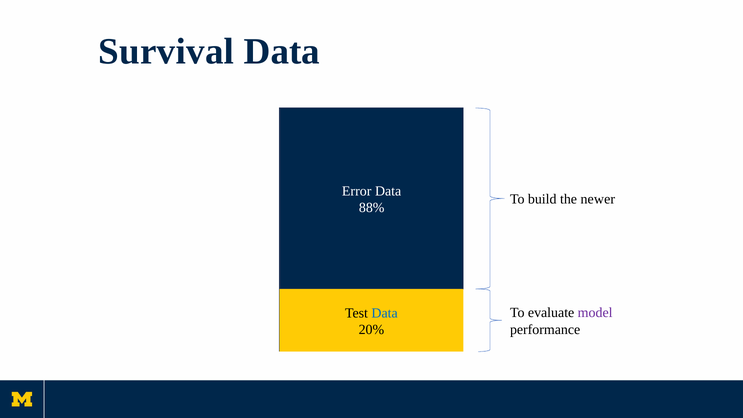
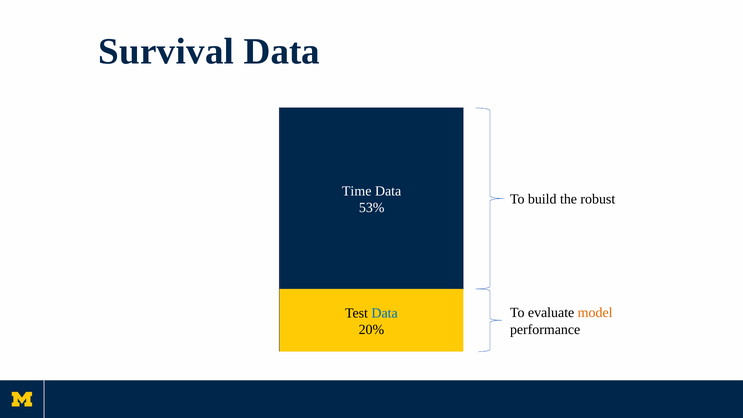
Error: Error -> Time
newer: newer -> robust
88%: 88% -> 53%
model colour: purple -> orange
